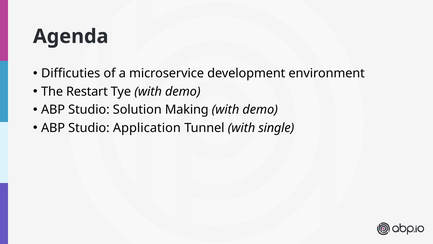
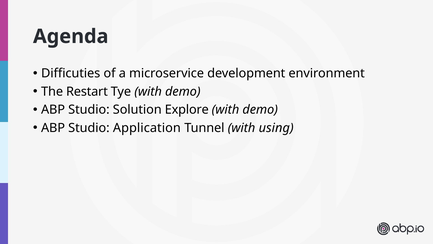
Making: Making -> Explore
single: single -> using
